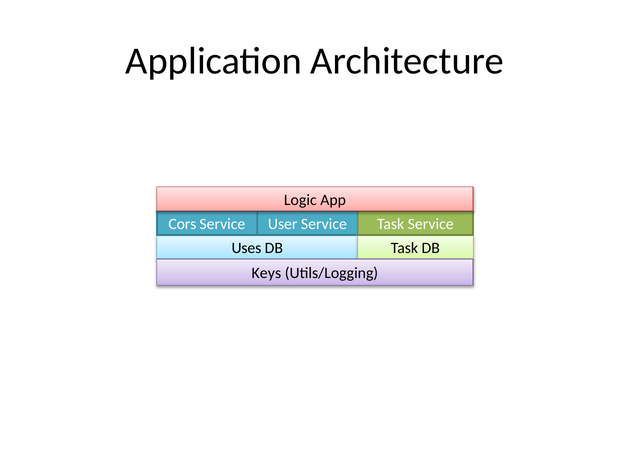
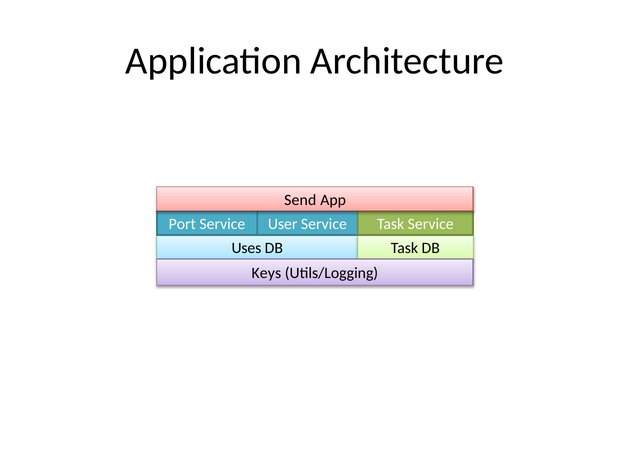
Logic: Logic -> Send
Cors: Cors -> Port
